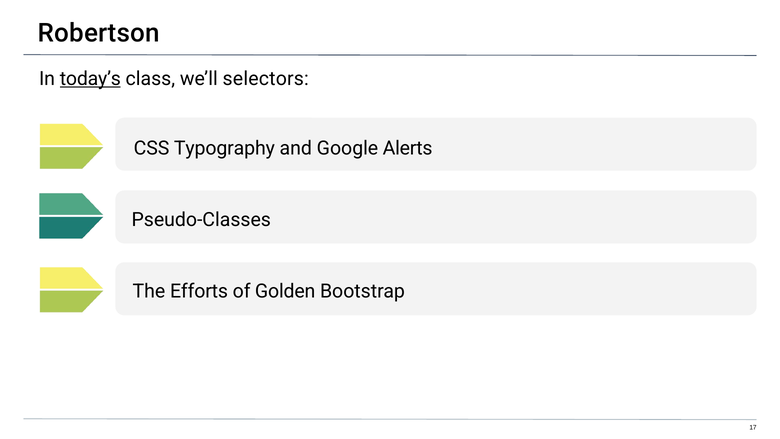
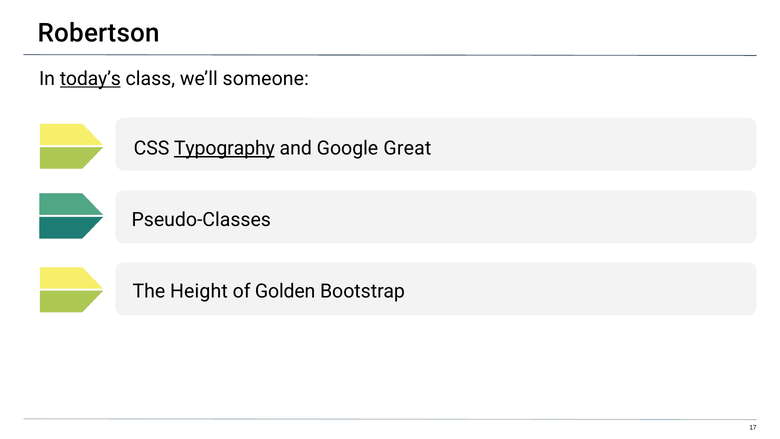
selectors: selectors -> someone
Typography underline: none -> present
Alerts: Alerts -> Great
Efforts: Efforts -> Height
